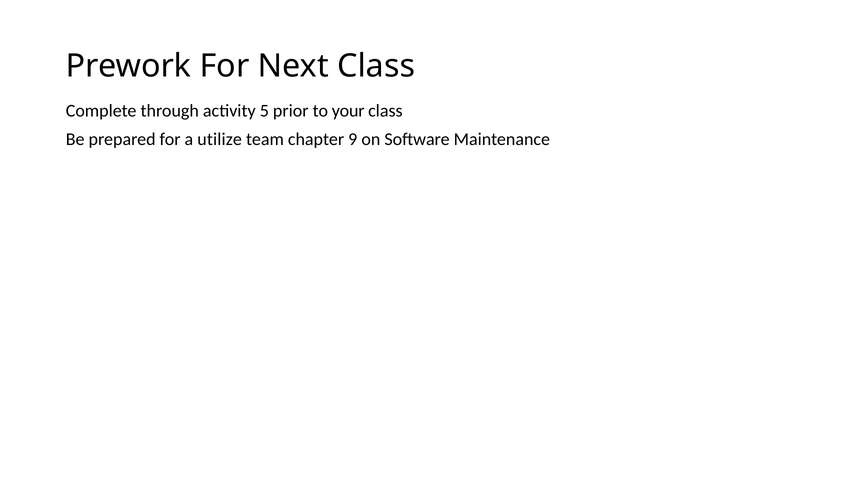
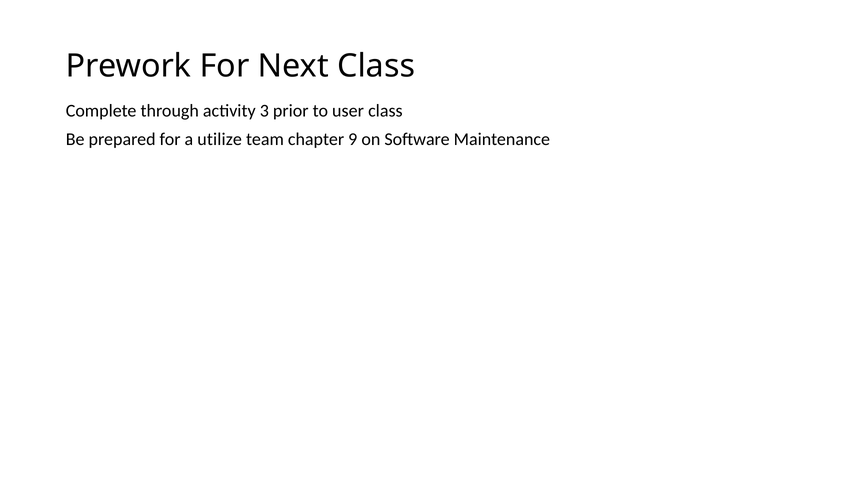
5: 5 -> 3
your: your -> user
